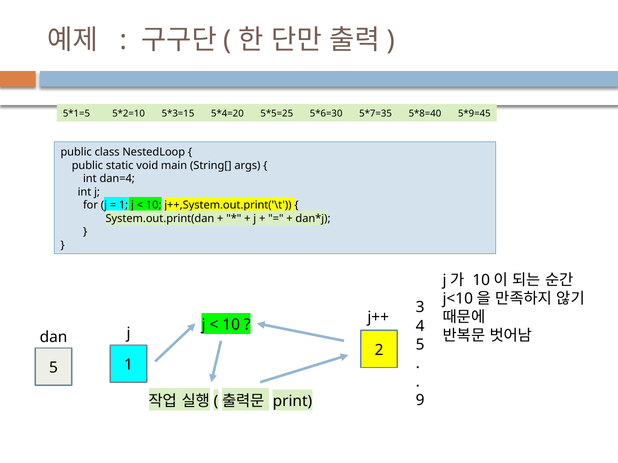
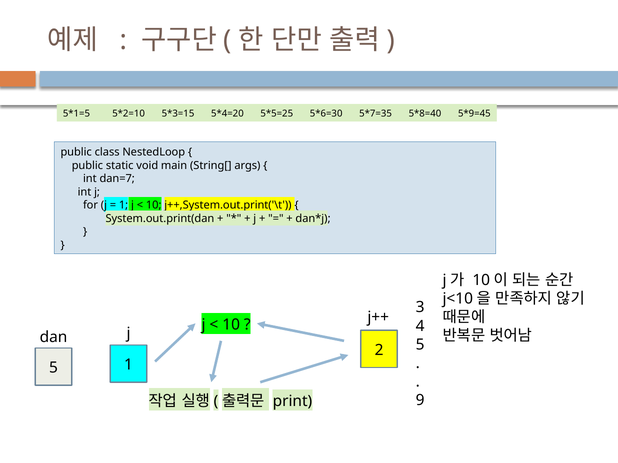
dan=4: dan=4 -> dan=7
